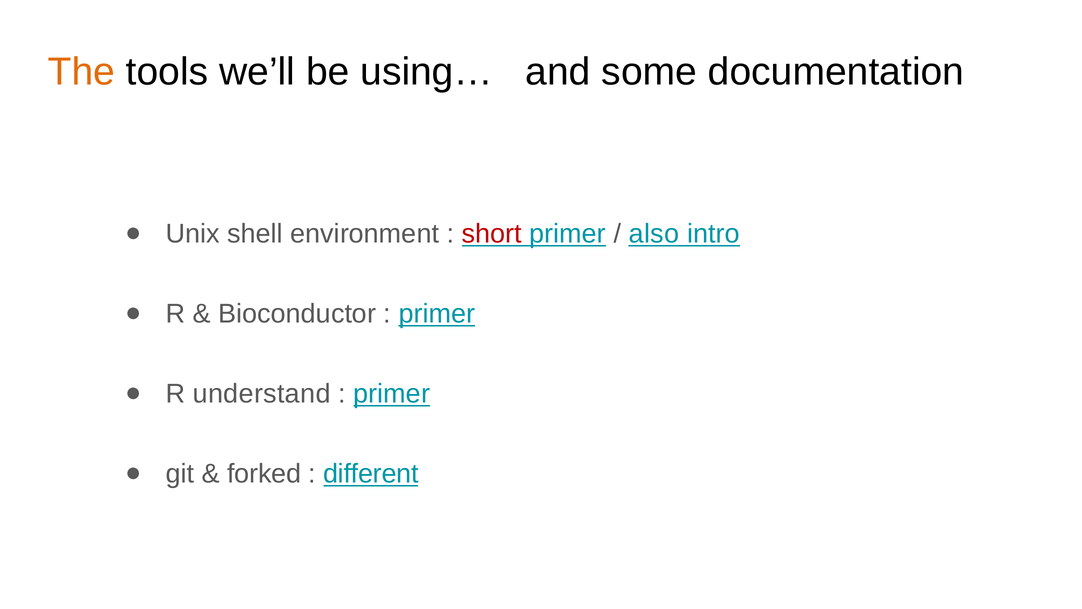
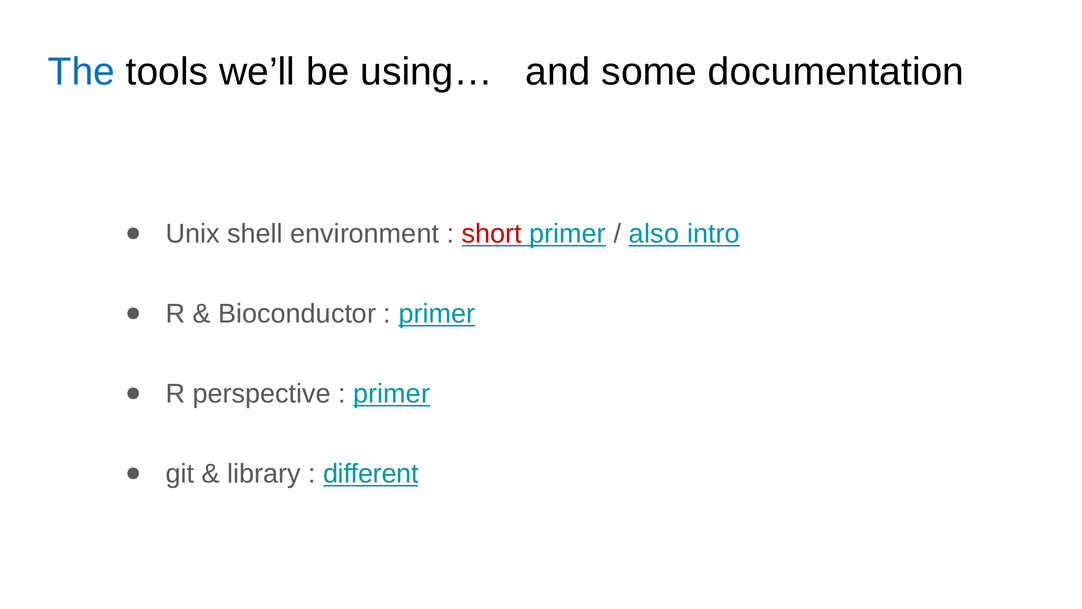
The colour: orange -> blue
understand: understand -> perspective
forked: forked -> library
